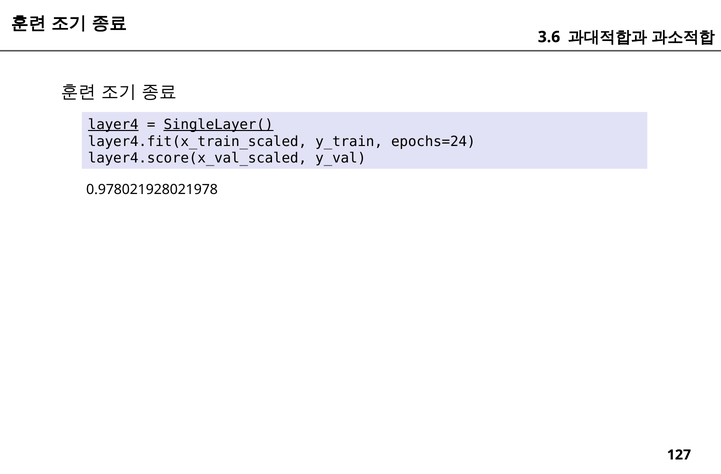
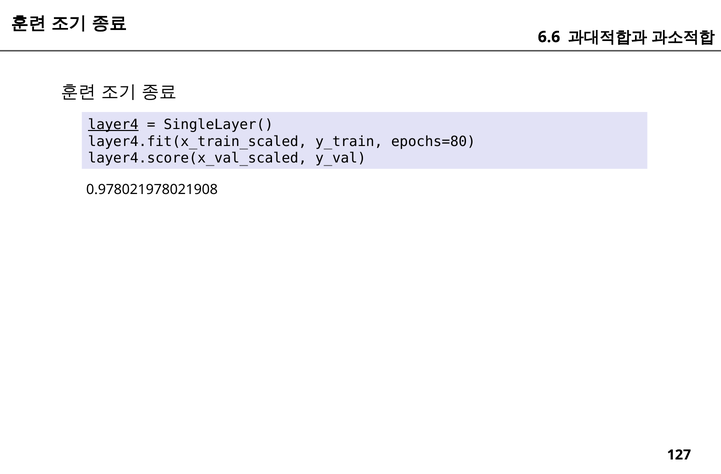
3.6: 3.6 -> 6.6
SingleLayer( underline: present -> none
epochs=24: epochs=24 -> epochs=80
0.978021928021978: 0.978021928021978 -> 0.978021978021908
